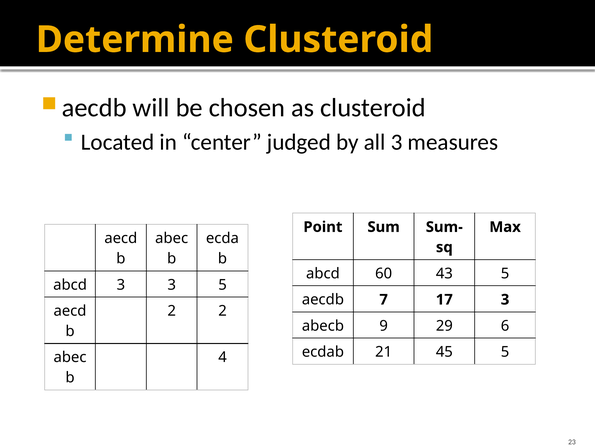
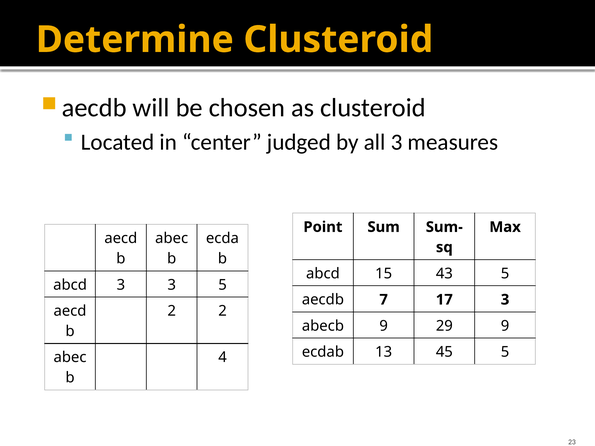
60: 60 -> 15
29 6: 6 -> 9
21: 21 -> 13
